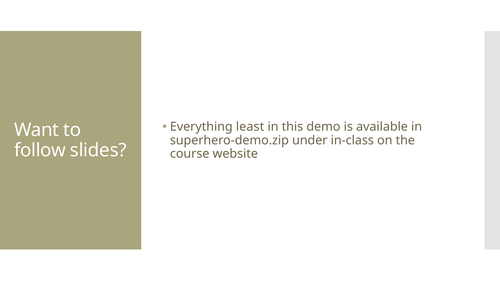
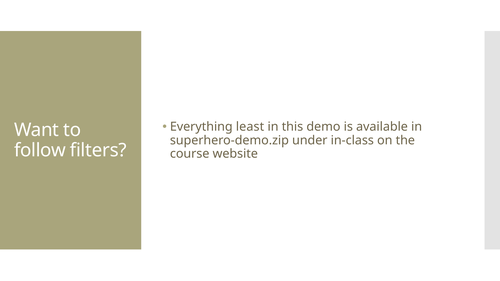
slides: slides -> filters
